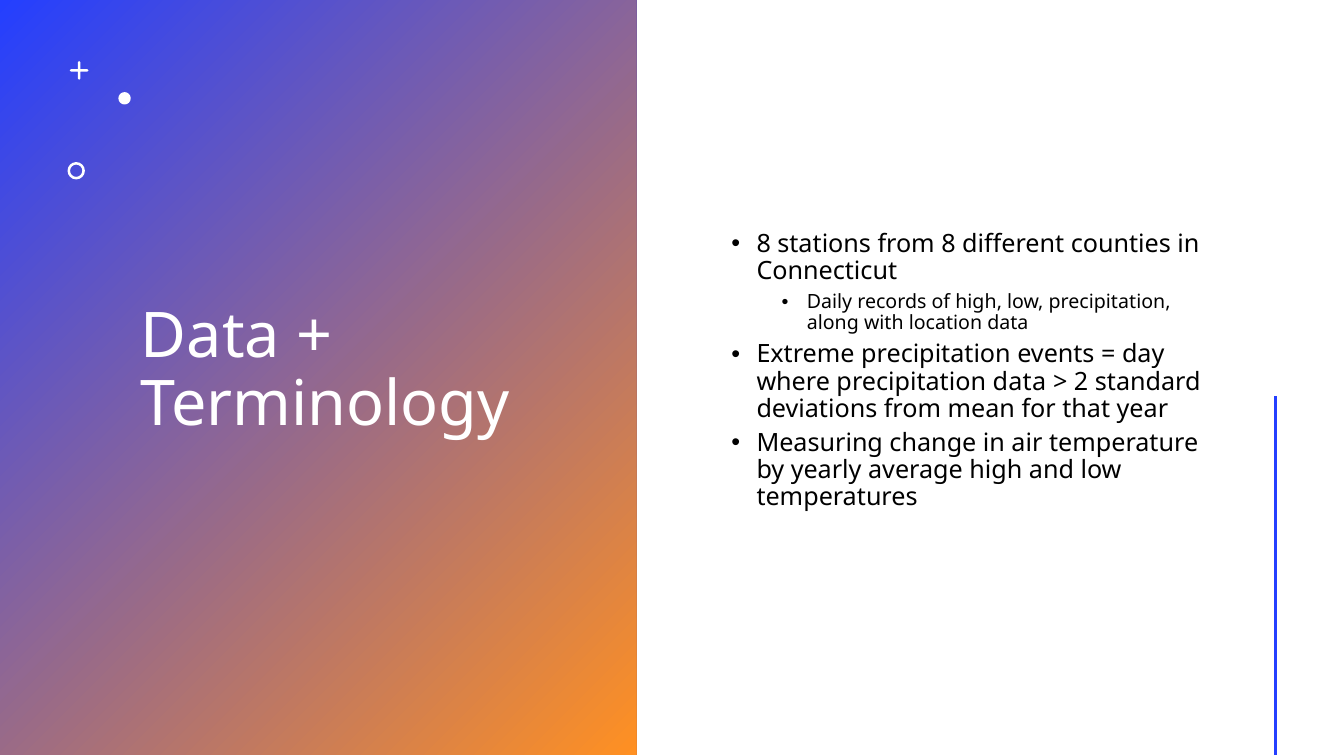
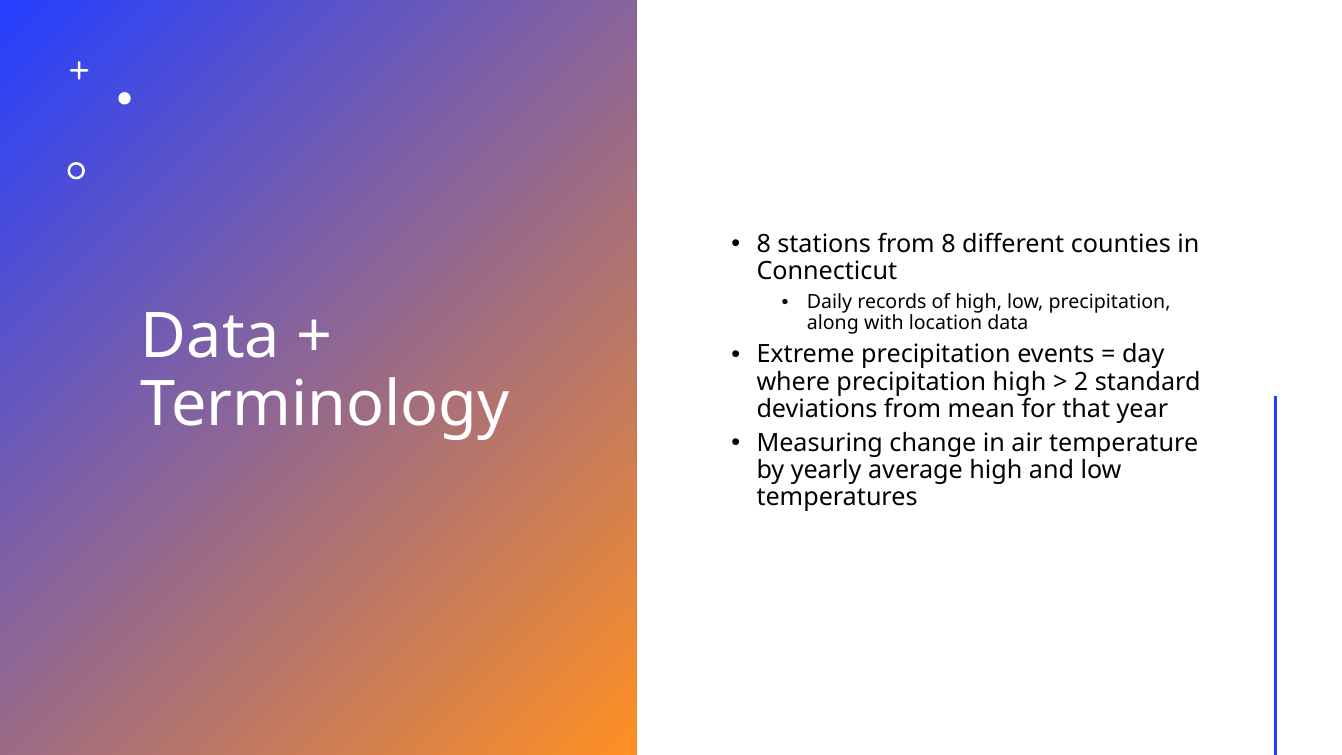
precipitation data: data -> high
